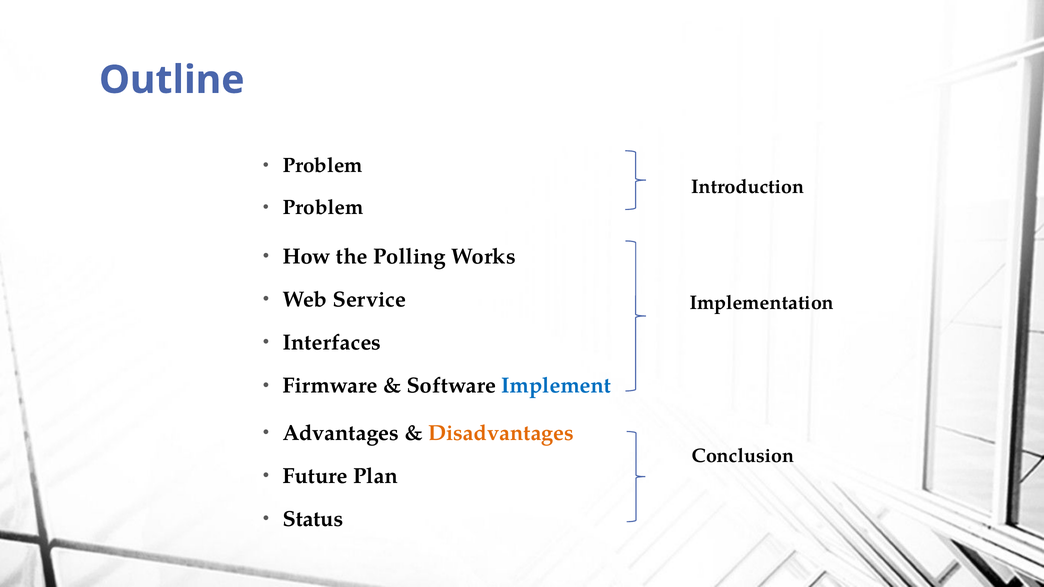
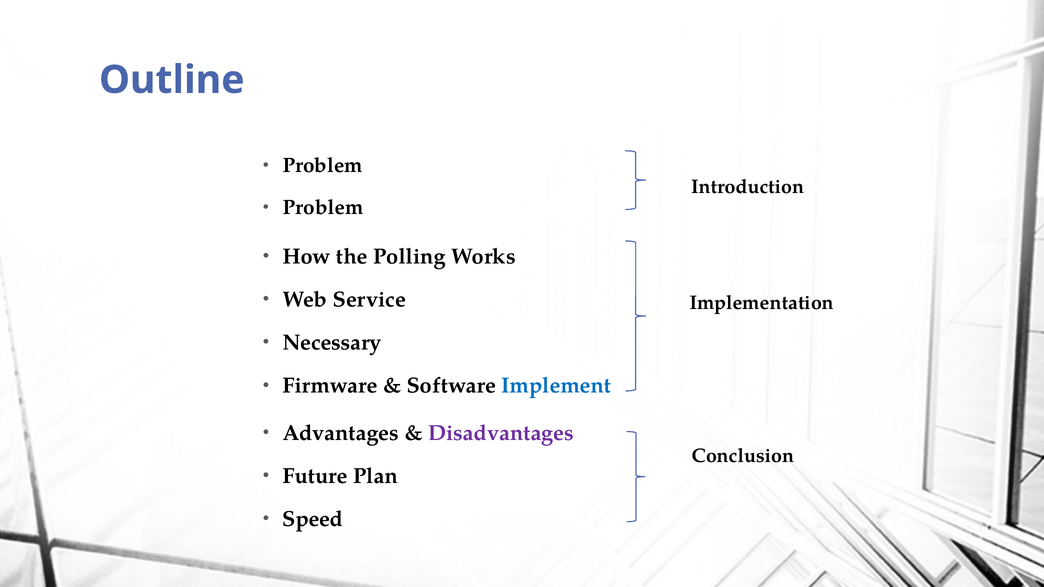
Interfaces: Interfaces -> Necessary
Disadvantages colour: orange -> purple
Status: Status -> Speed
